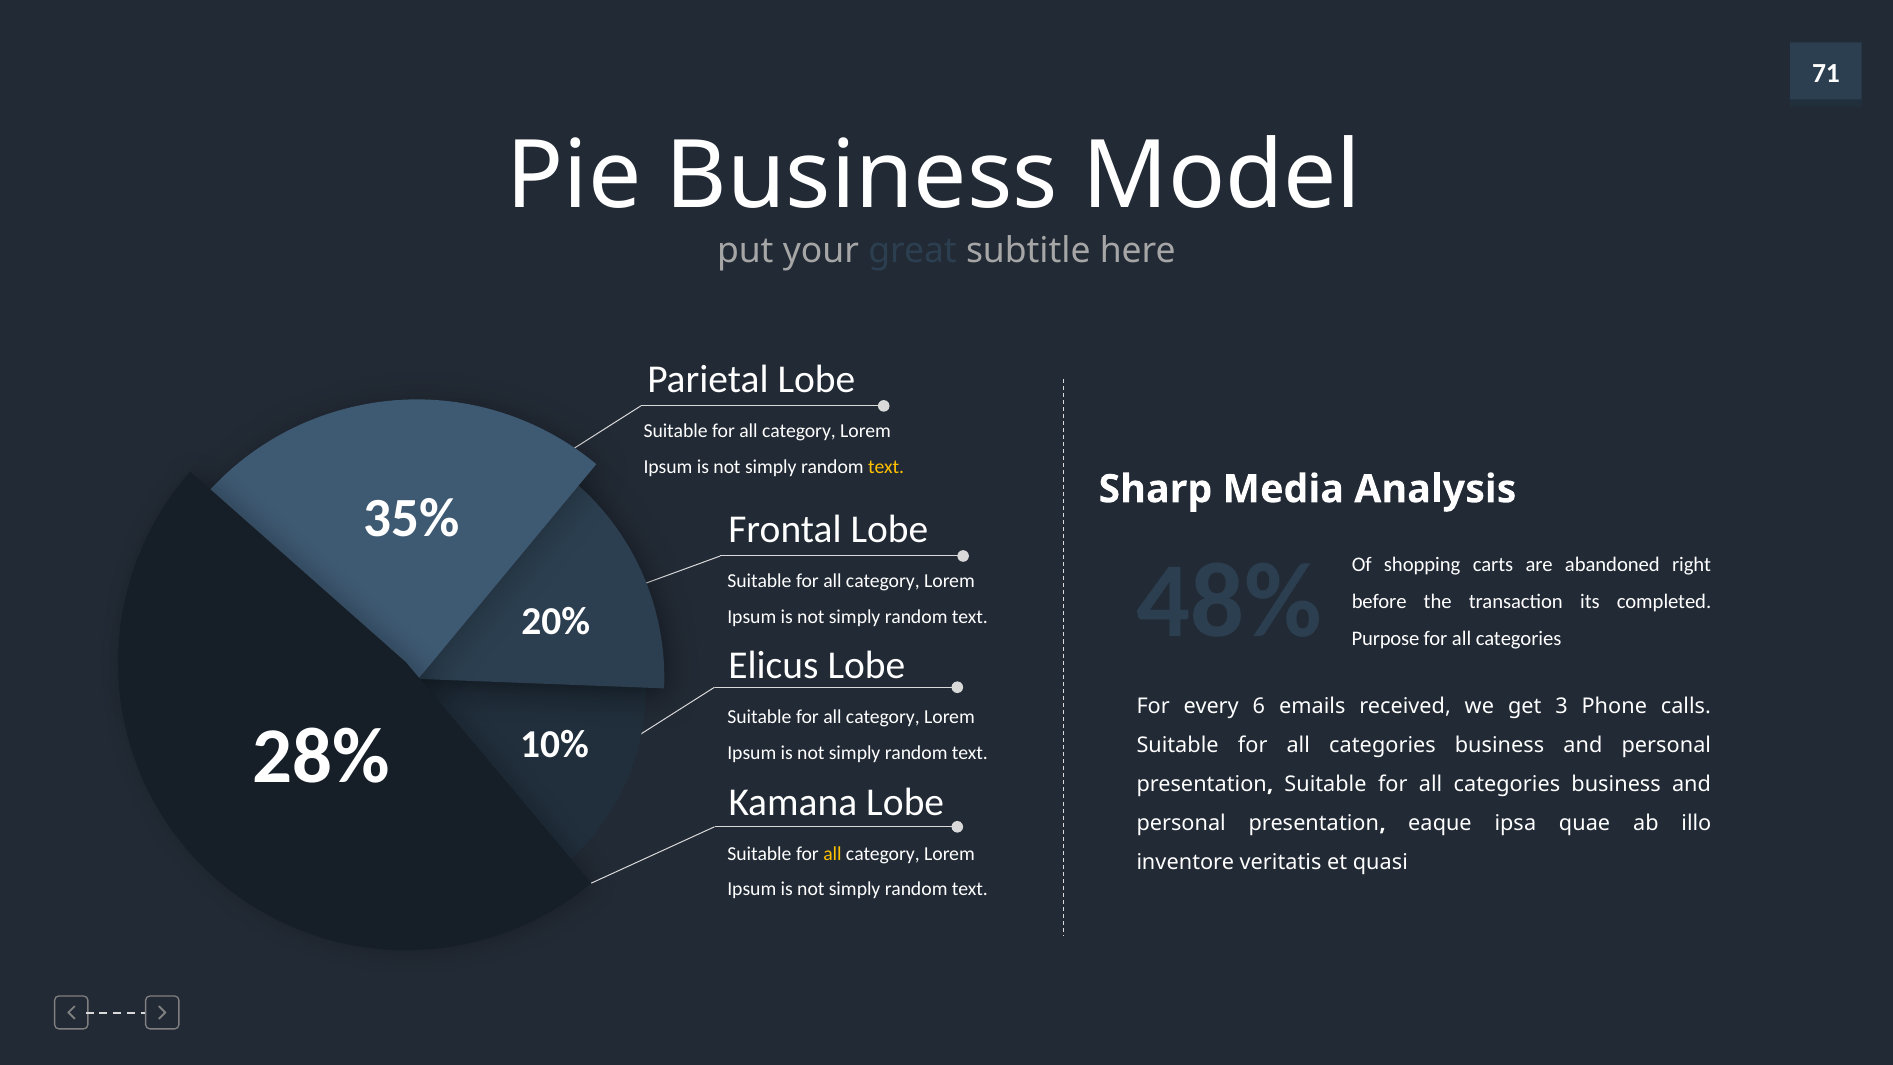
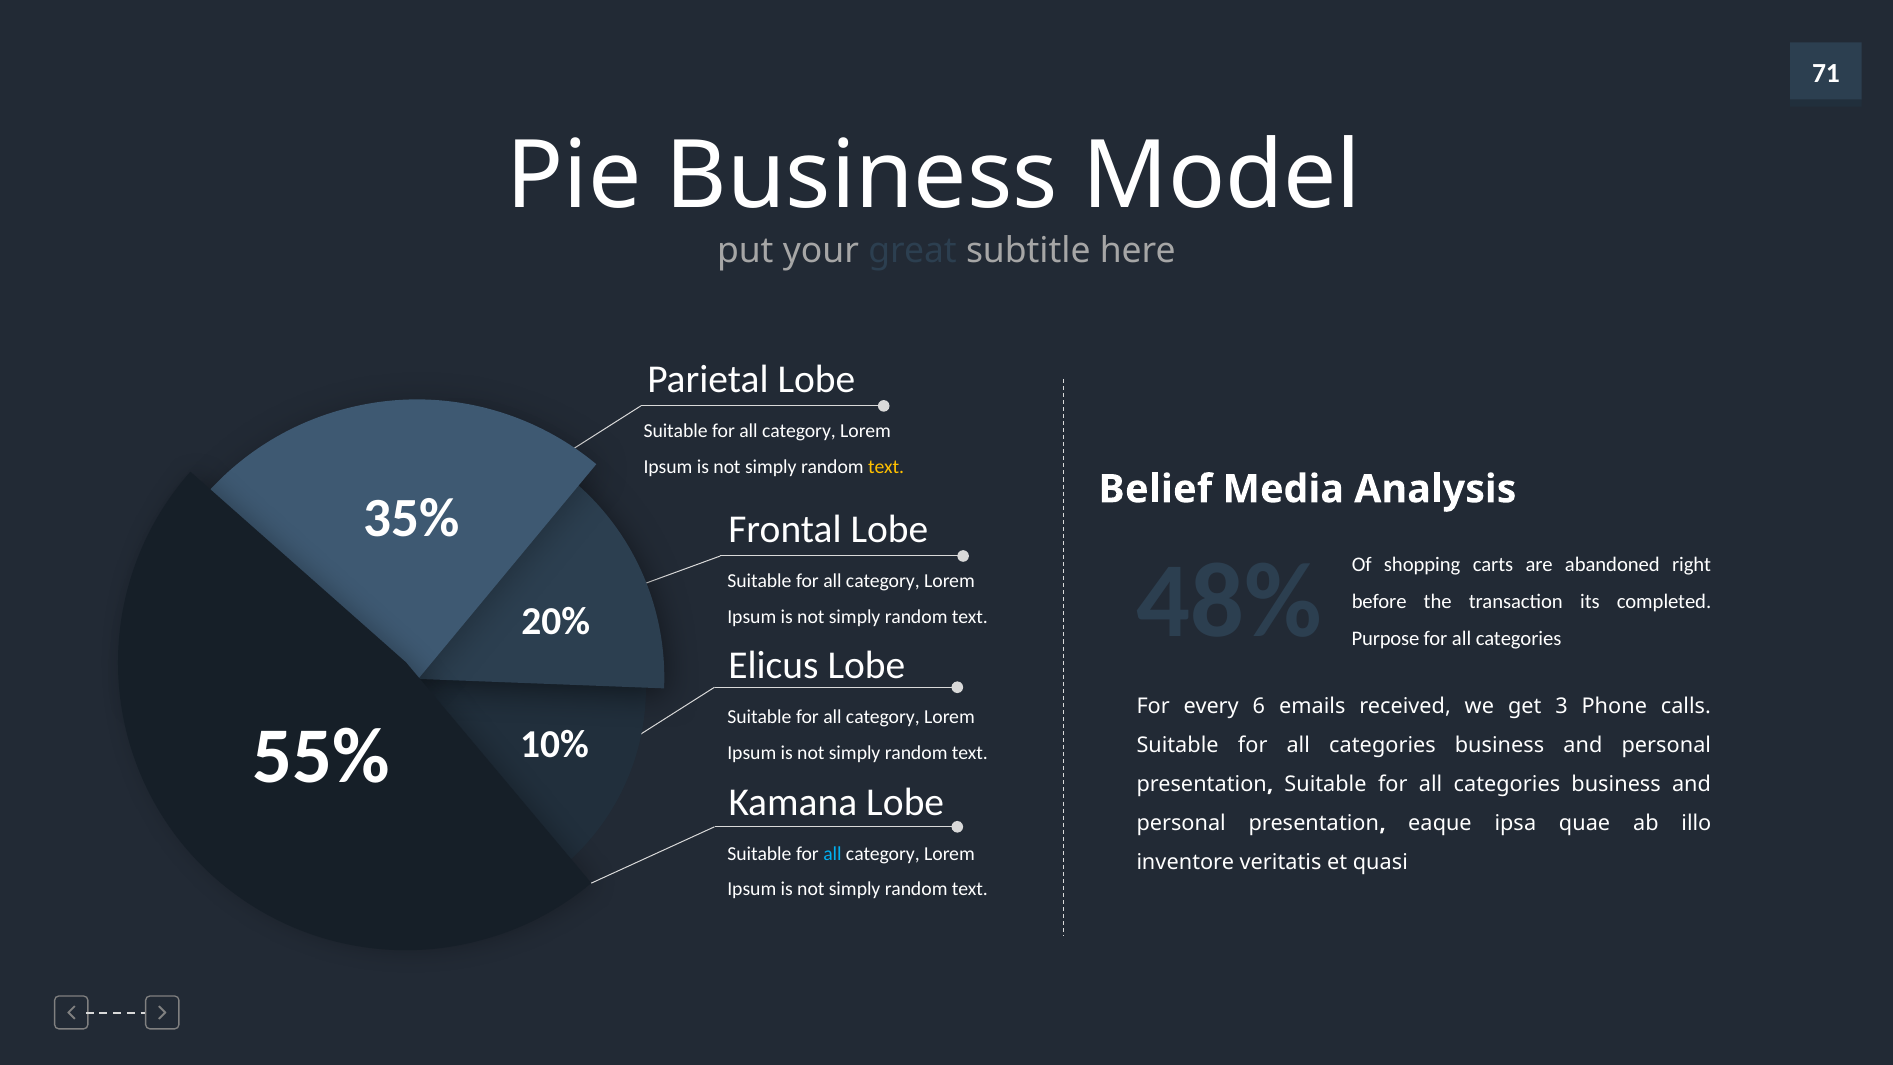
Sharp: Sharp -> Belief
28%: 28% -> 55%
all at (832, 854) colour: yellow -> light blue
